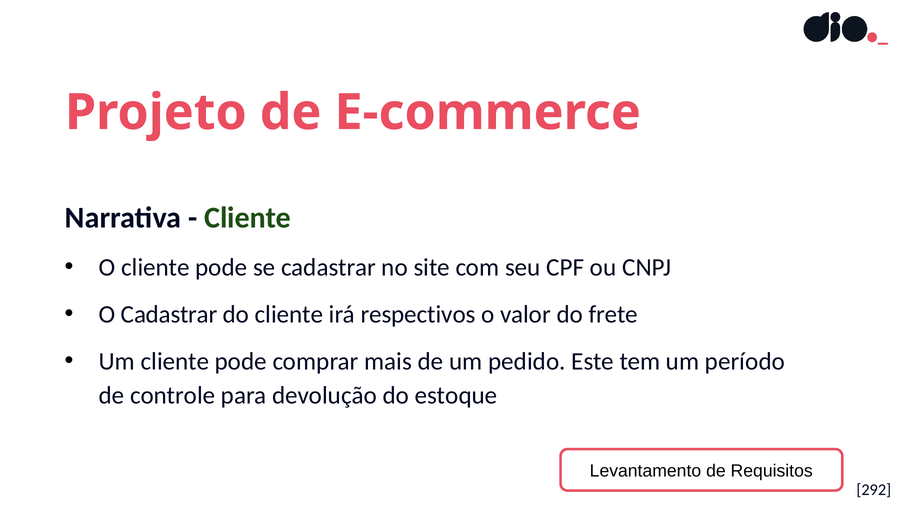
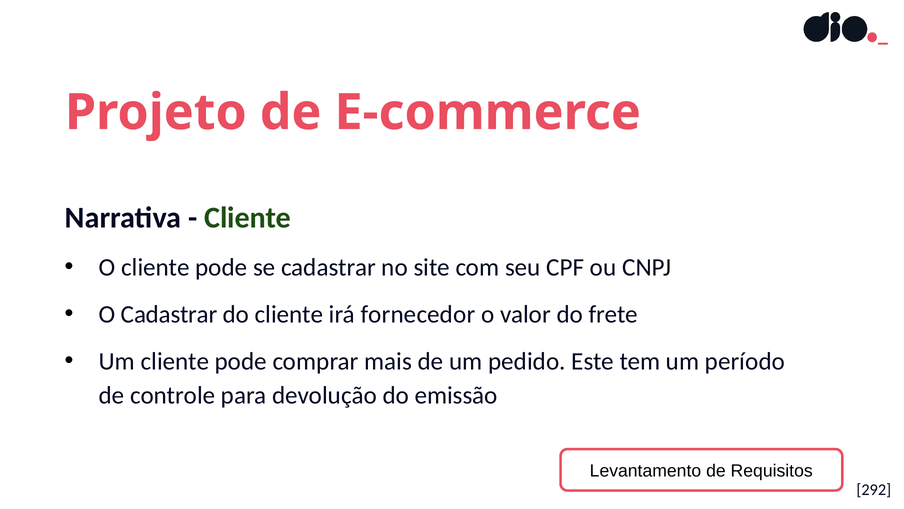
respectivos: respectivos -> fornecedor
estoque: estoque -> emissão
